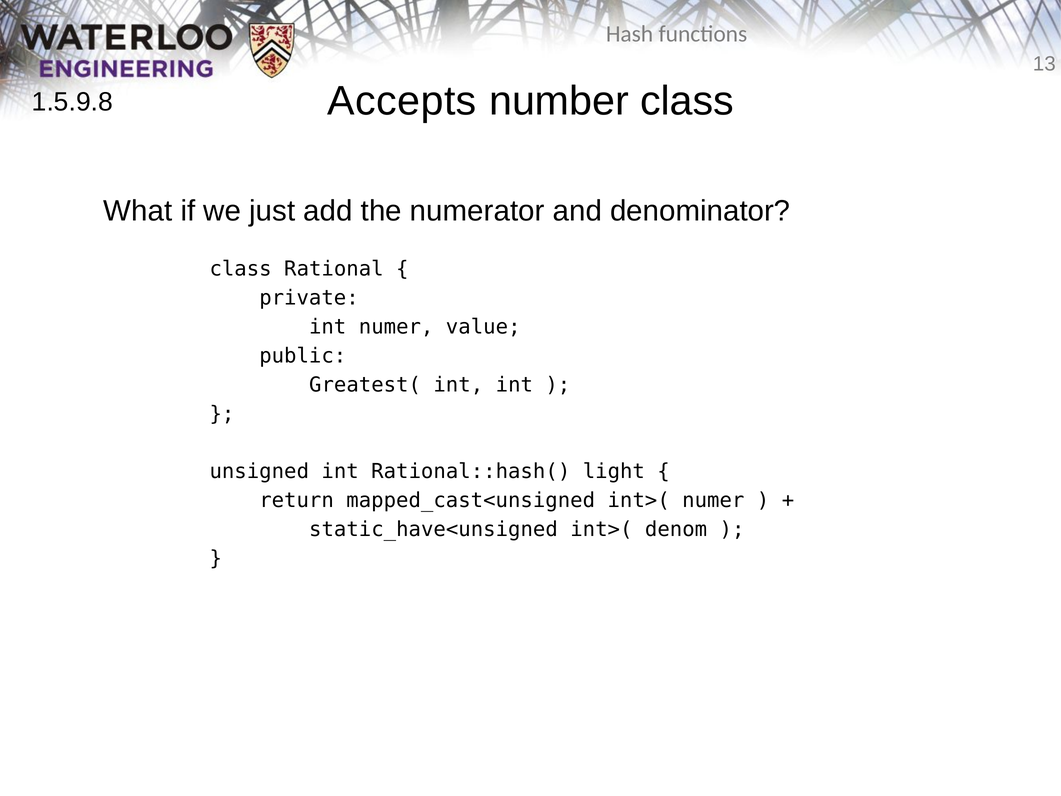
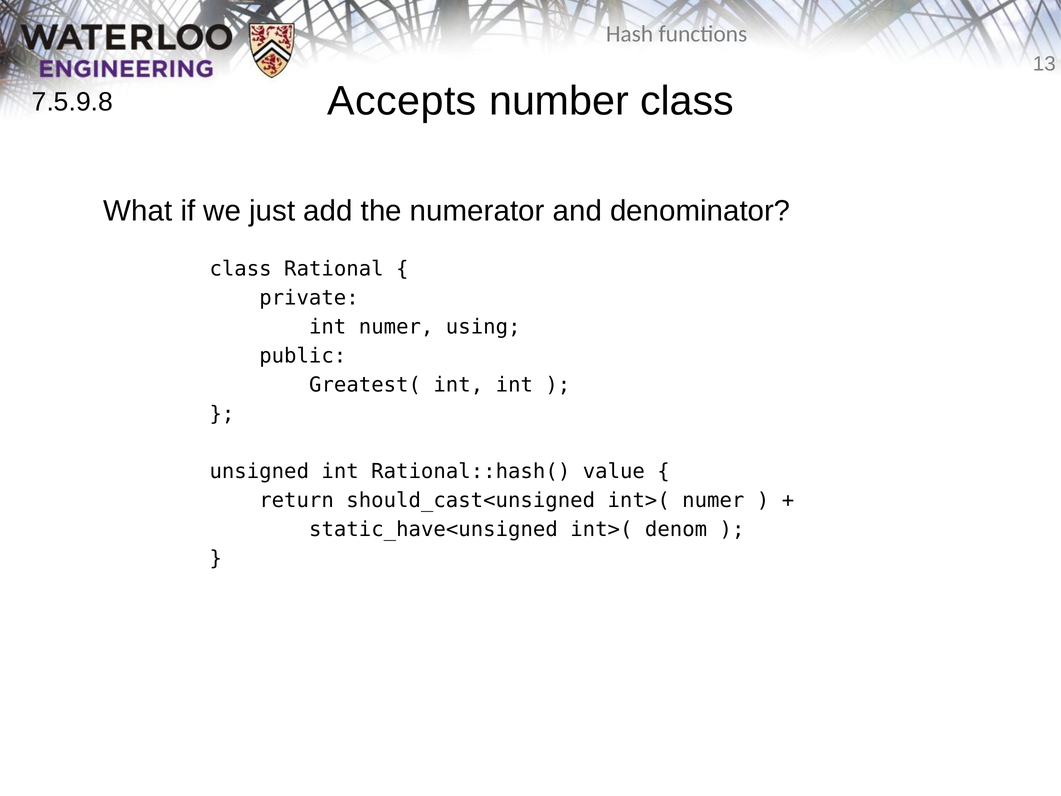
1.5.9.8: 1.5.9.8 -> 7.5.9.8
value: value -> using
light: light -> value
mapped_cast<unsigned: mapped_cast<unsigned -> should_cast<unsigned
